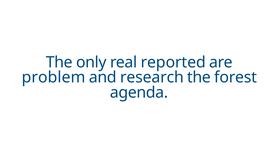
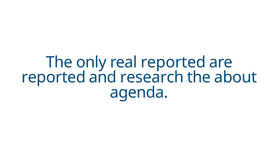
problem at (54, 78): problem -> reported
forest: forest -> about
